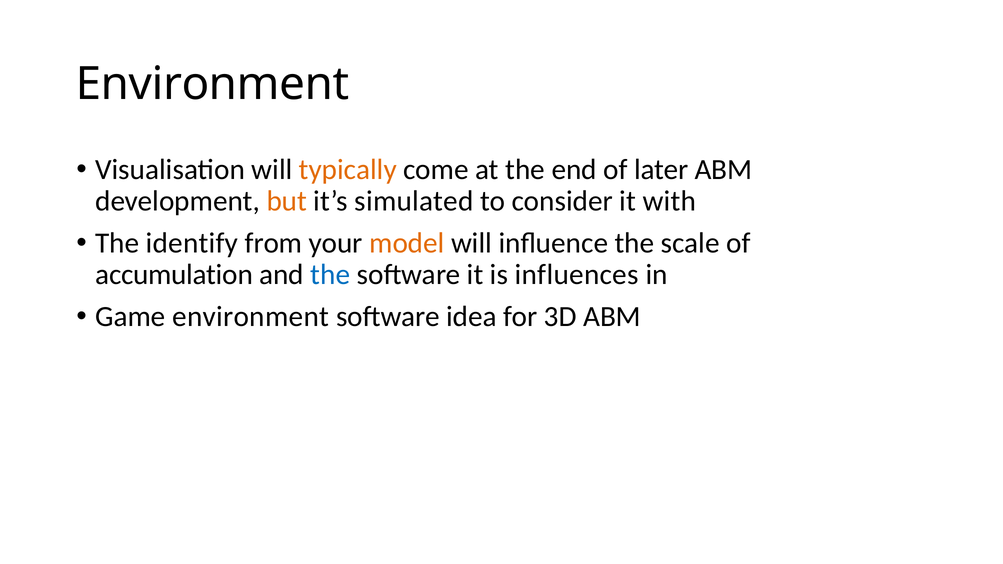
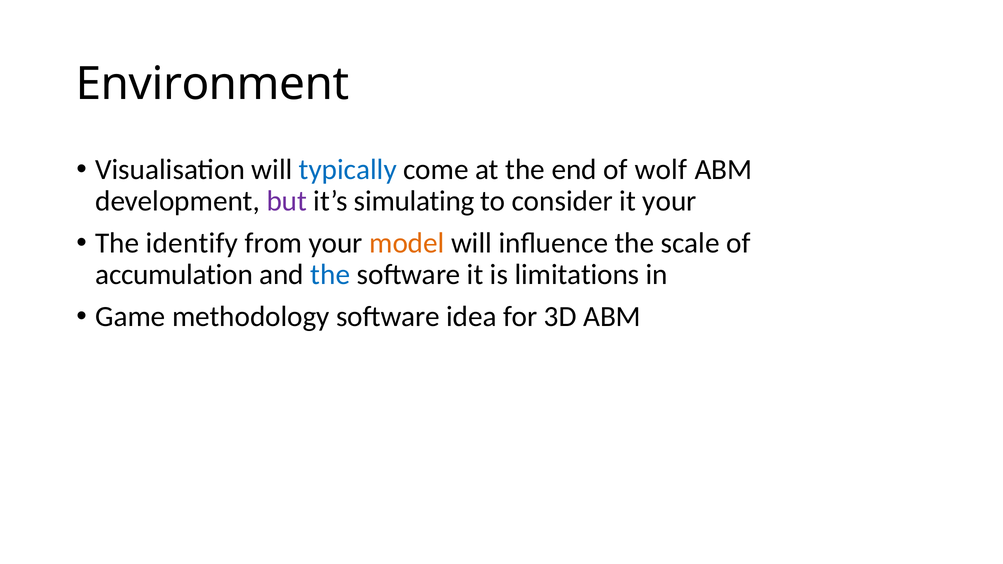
typically colour: orange -> blue
later: later -> wolf
but colour: orange -> purple
simulated: simulated -> simulating
it with: with -> your
influences: influences -> limitations
Game environment: environment -> methodology
